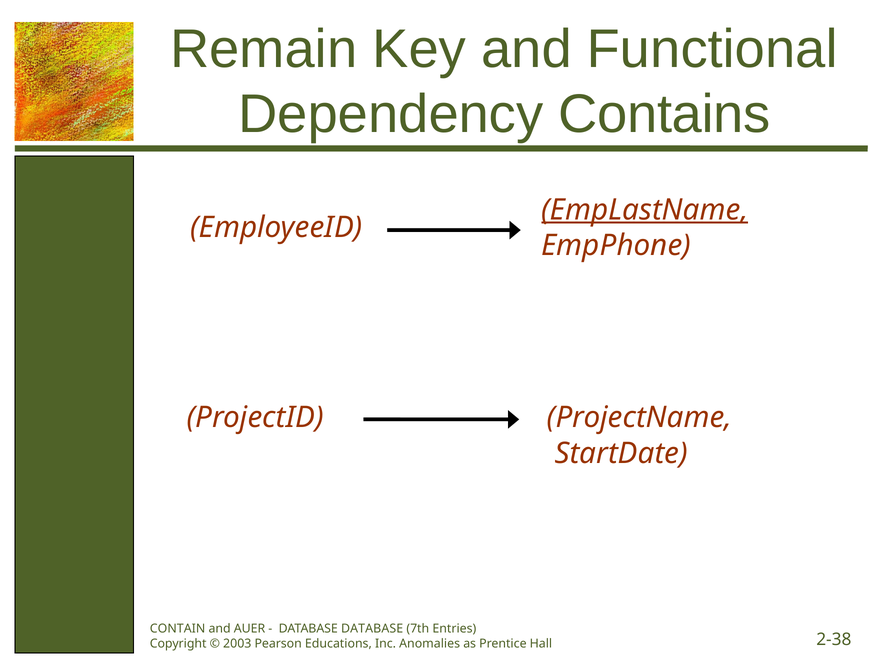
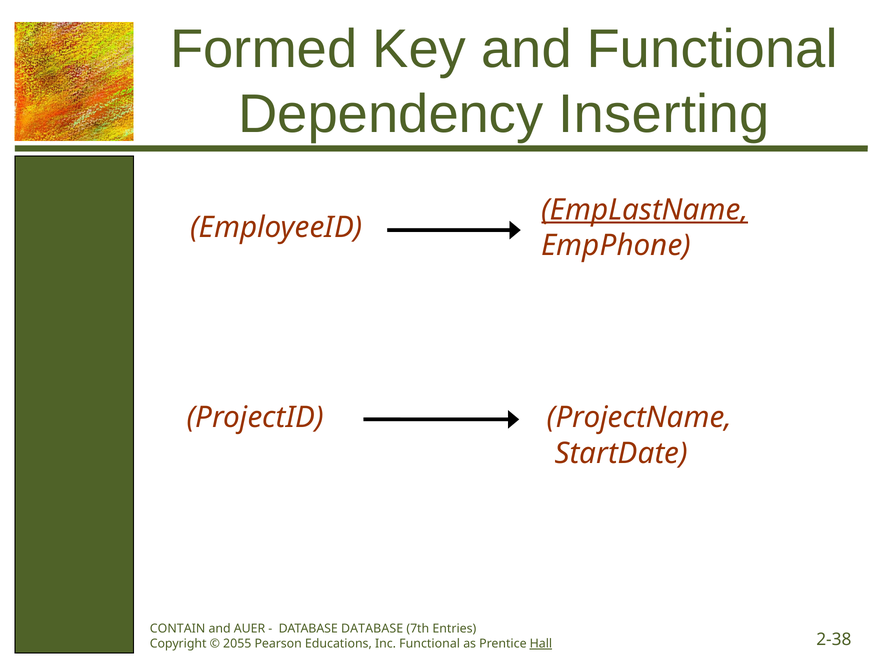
Remain: Remain -> Formed
Contains: Contains -> Inserting
2003: 2003 -> 2055
Inc Anomalies: Anomalies -> Functional
Hall underline: none -> present
